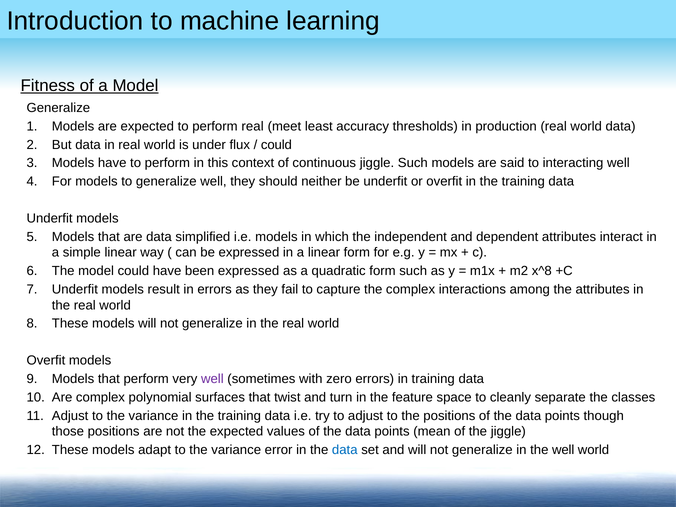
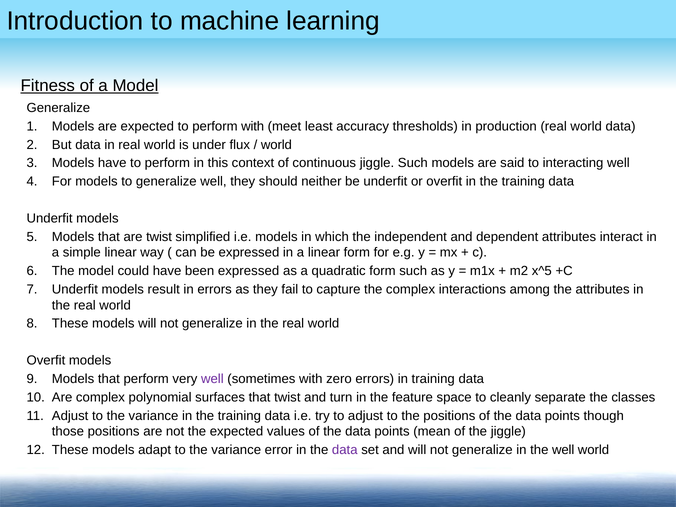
perform real: real -> with
could at (276, 145): could -> world
are data: data -> twist
x^8: x^8 -> x^5
data at (345, 450) colour: blue -> purple
